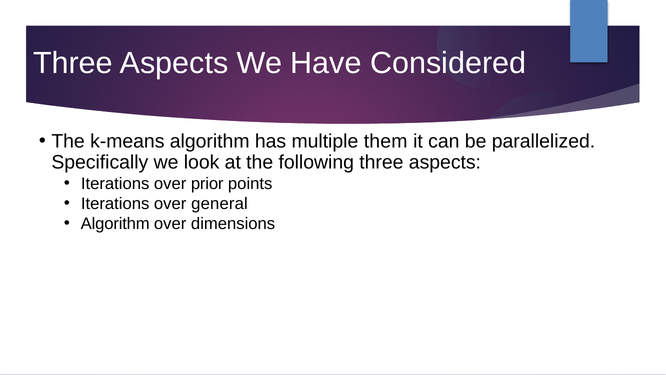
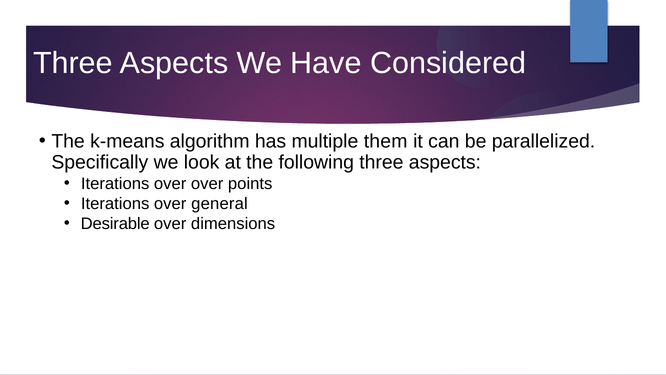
over prior: prior -> over
Algorithm at (115, 224): Algorithm -> Desirable
